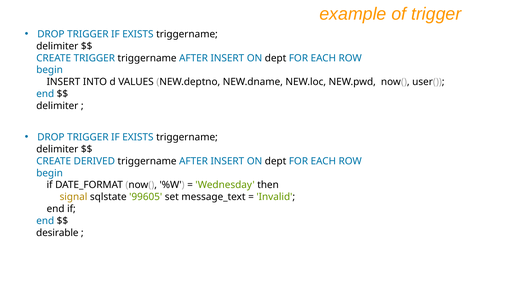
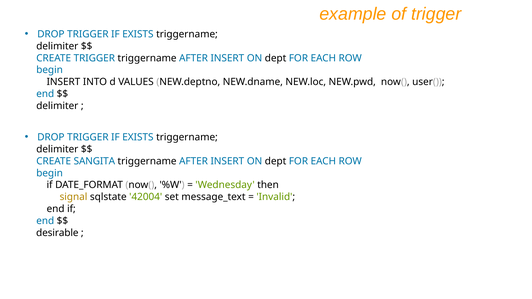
DERIVED: DERIVED -> SANGITA
99605: 99605 -> 42004
